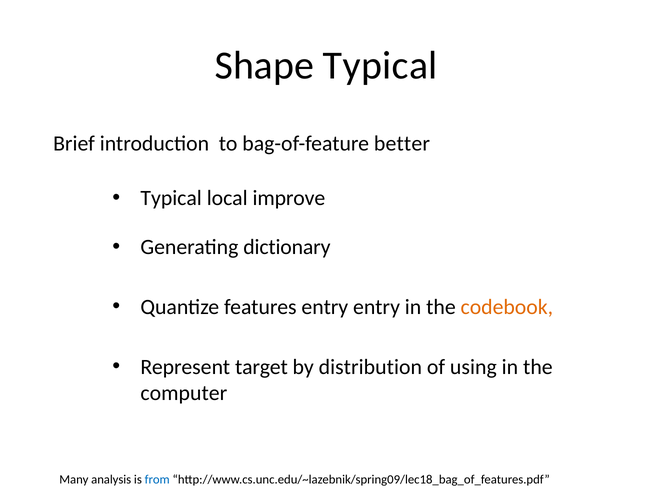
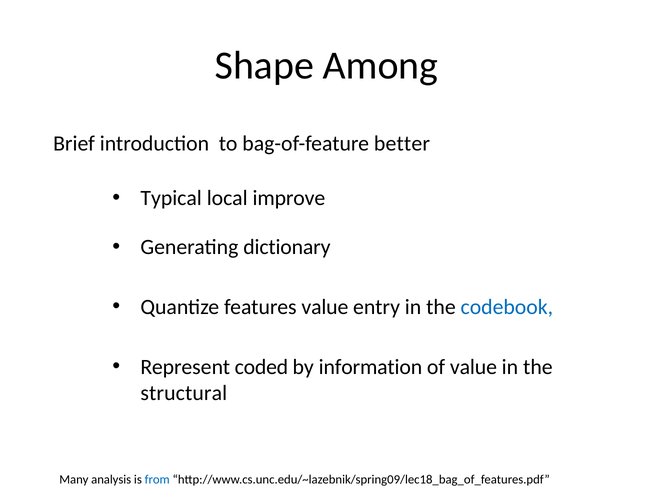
Shape Typical: Typical -> Among
features entry: entry -> value
codebook colour: orange -> blue
target: target -> coded
distribution: distribution -> information
of using: using -> value
computer: computer -> structural
